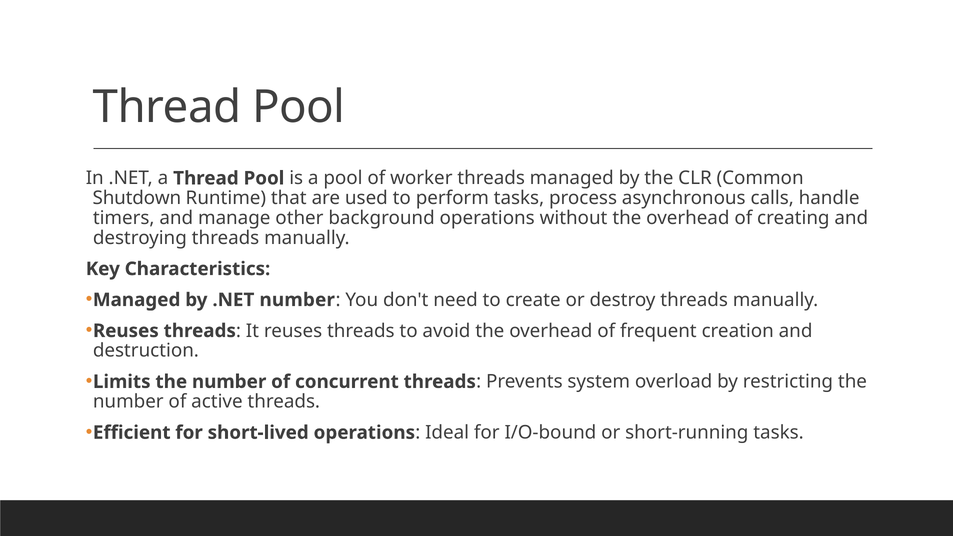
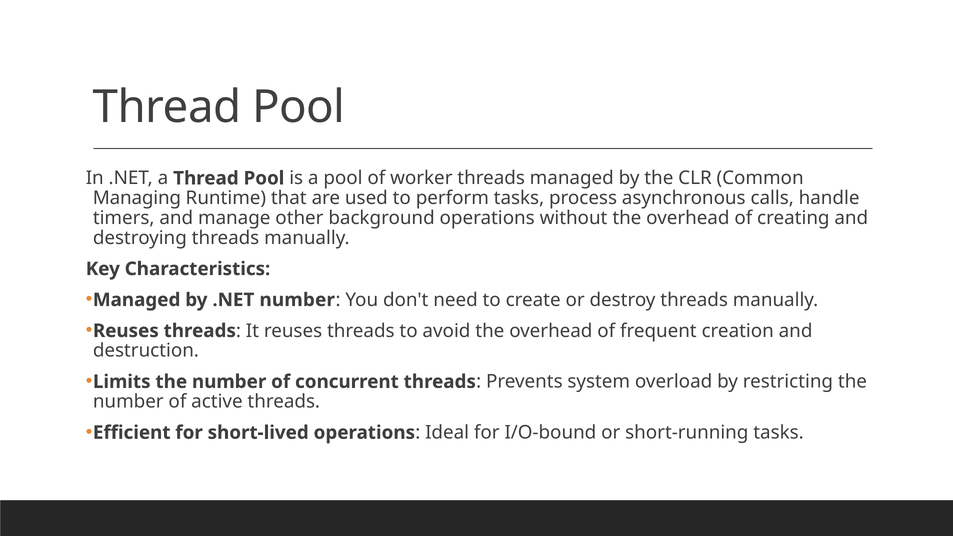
Shutdown: Shutdown -> Managing
